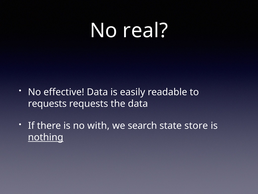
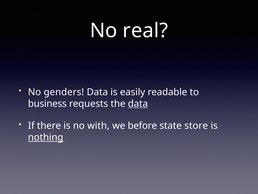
effective: effective -> genders
requests at (47, 103): requests -> business
data at (138, 103) underline: none -> present
search: search -> before
